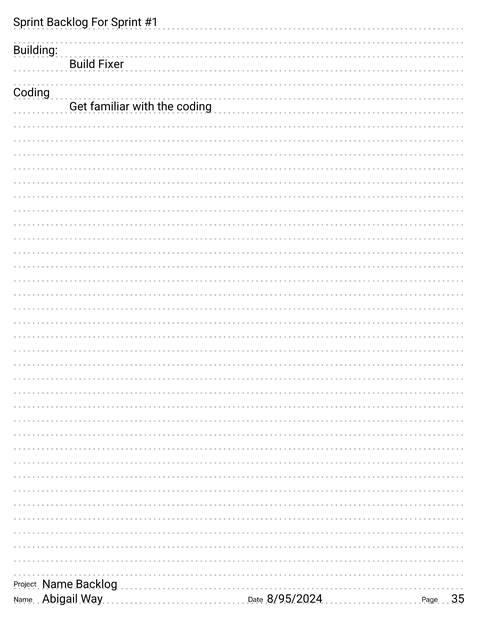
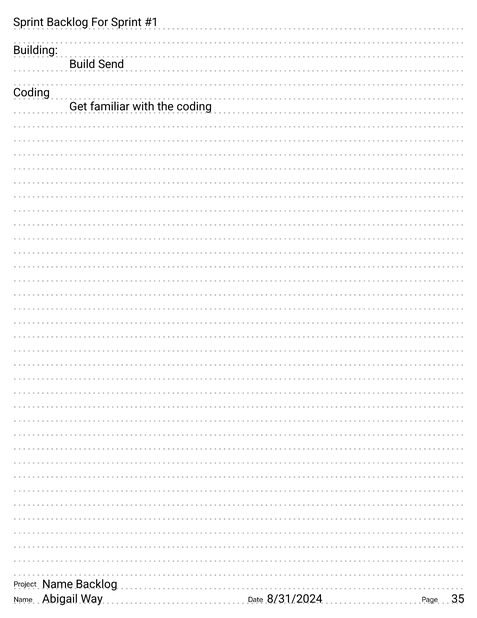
Fixer: Fixer -> Send
8/95/2024: 8/95/2024 -> 8/31/2024
